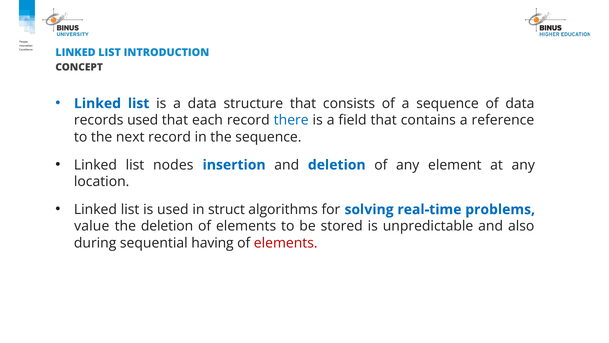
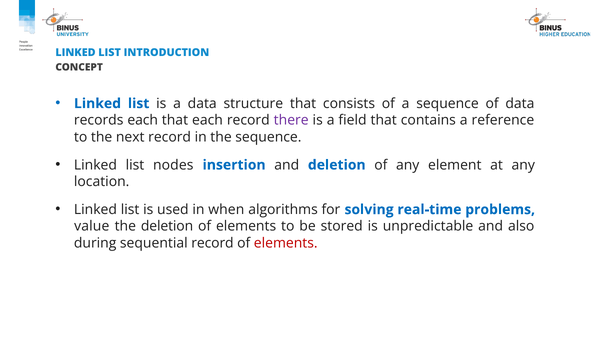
records used: used -> each
there colour: blue -> purple
struct: struct -> when
sequential having: having -> record
